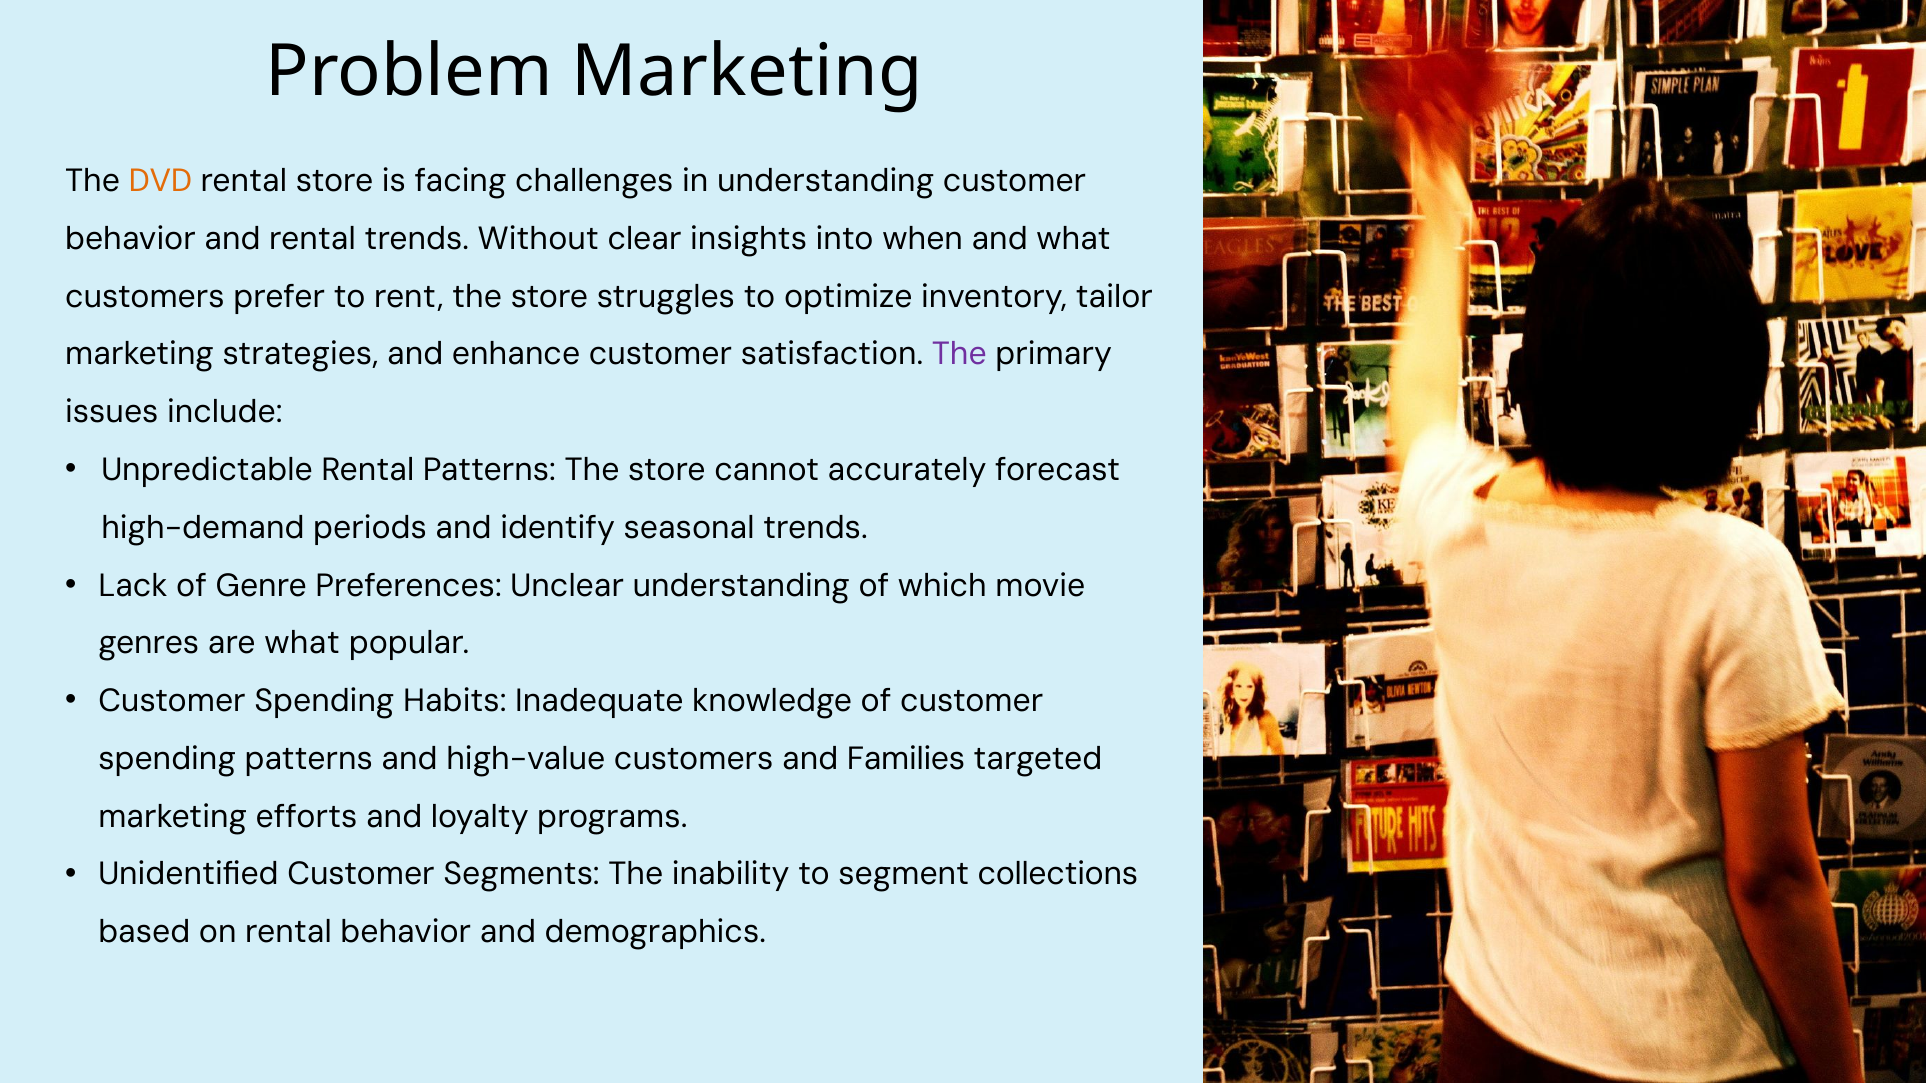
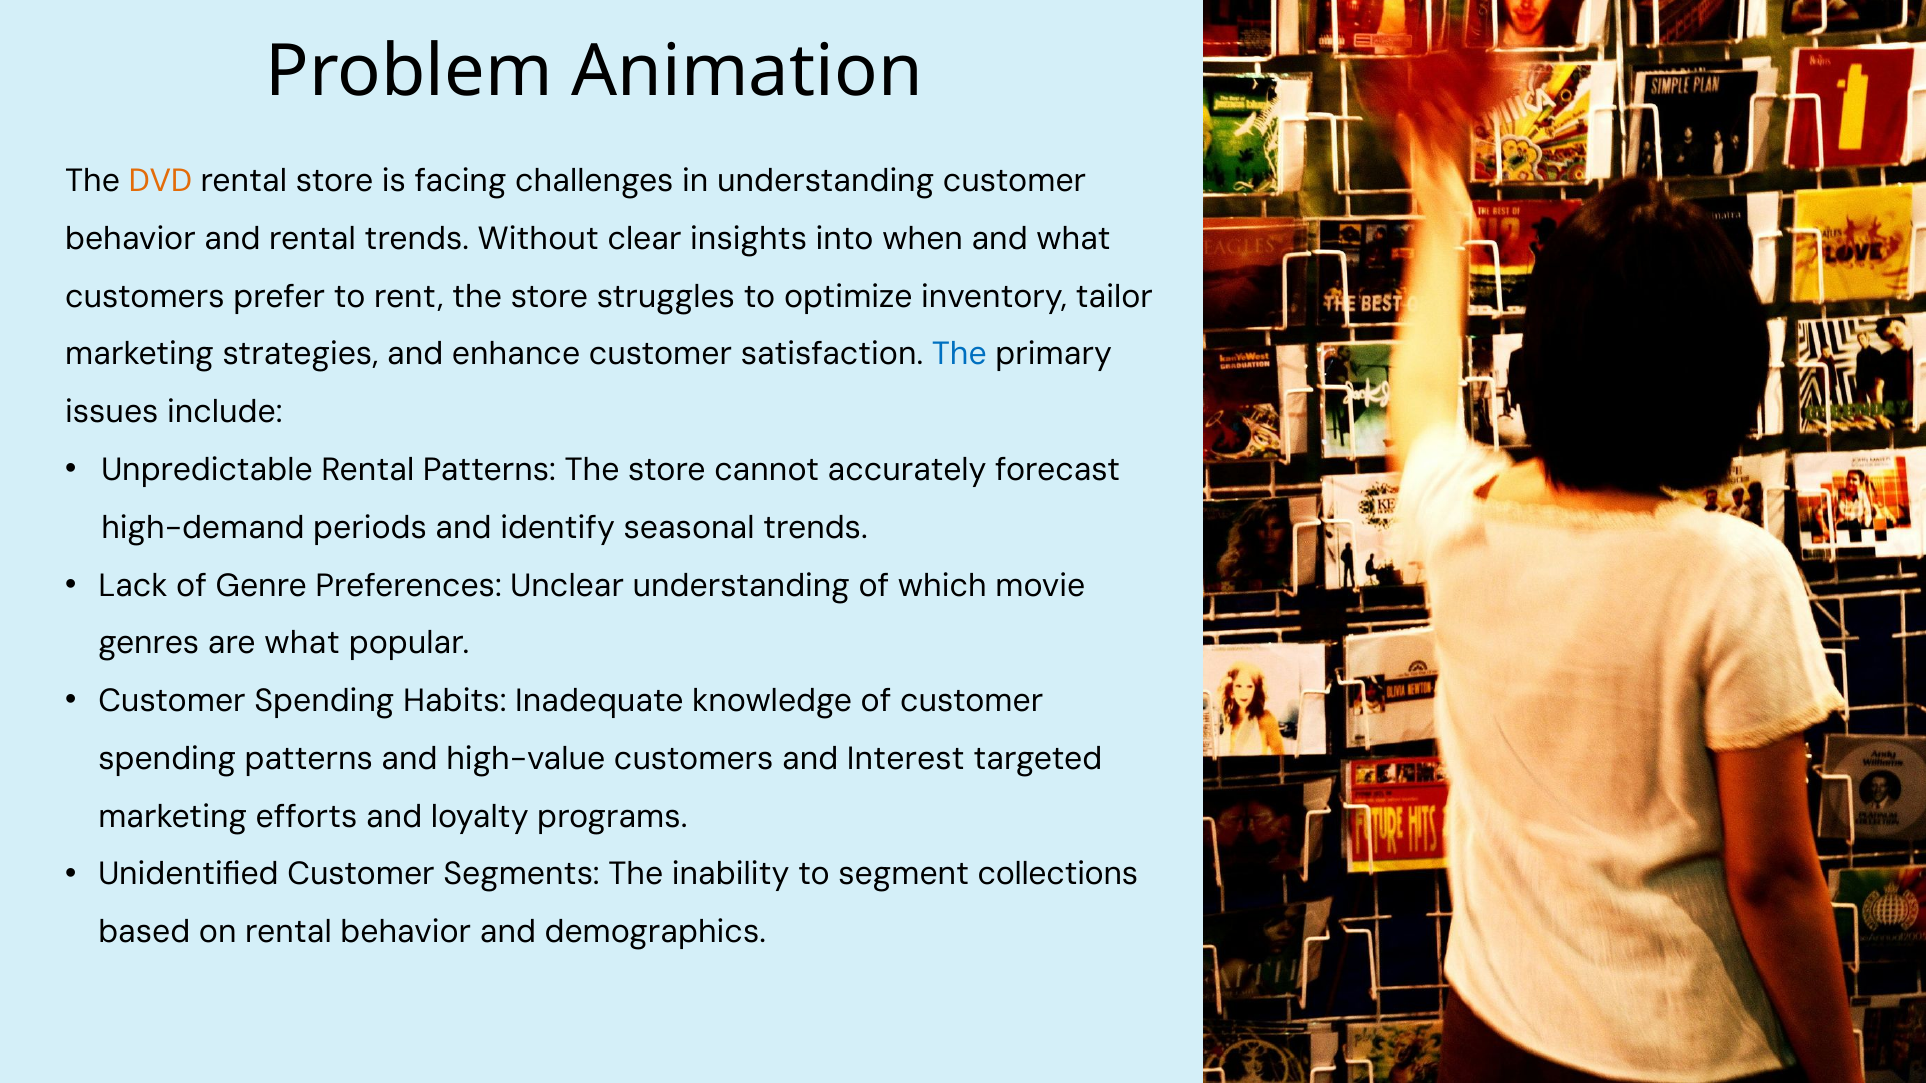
Problem Marketing: Marketing -> Animation
The at (959, 355) colour: purple -> blue
Families: Families -> Interest
